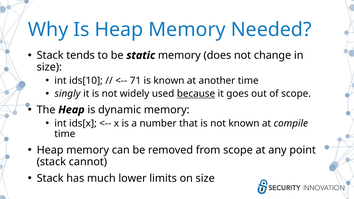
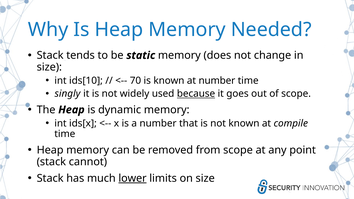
71: 71 -> 70
at another: another -> number
lower underline: none -> present
